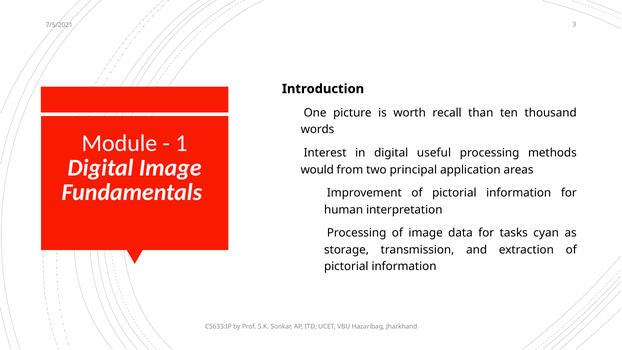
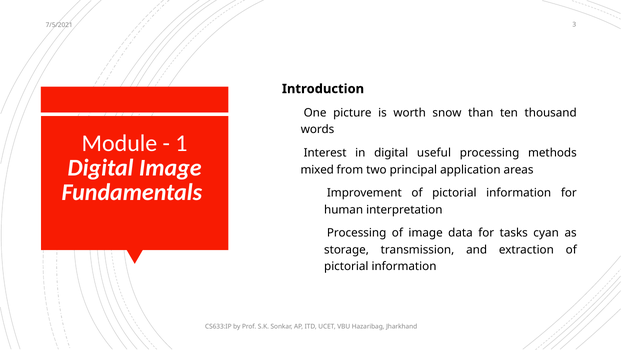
recall: recall -> snow
would: would -> mixed
